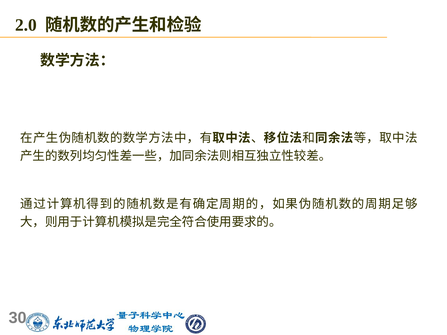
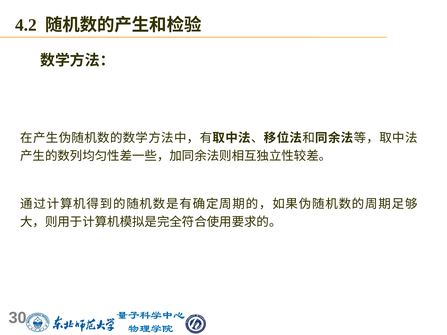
2.0: 2.0 -> 4.2
